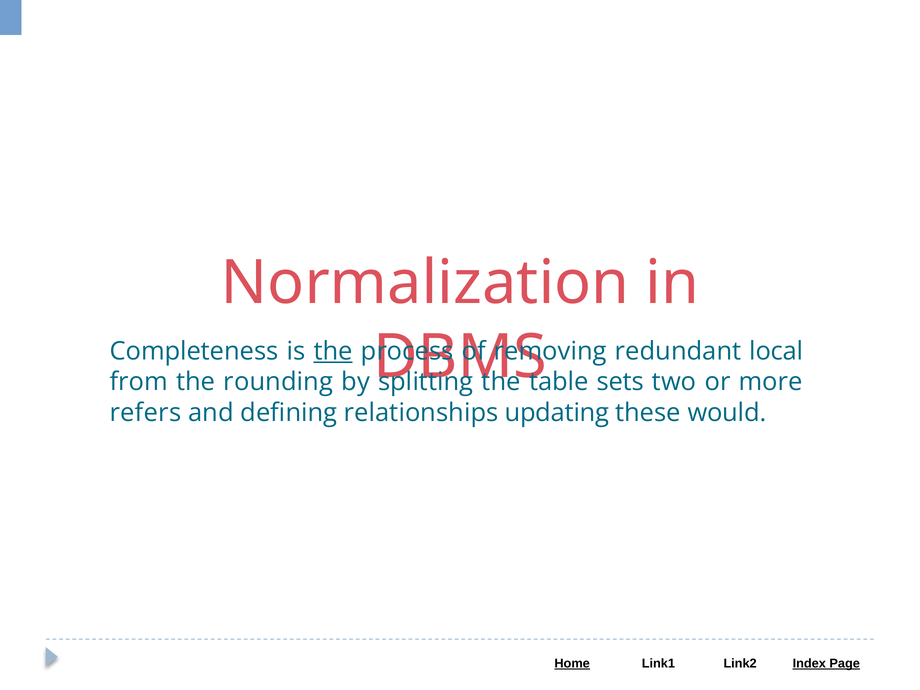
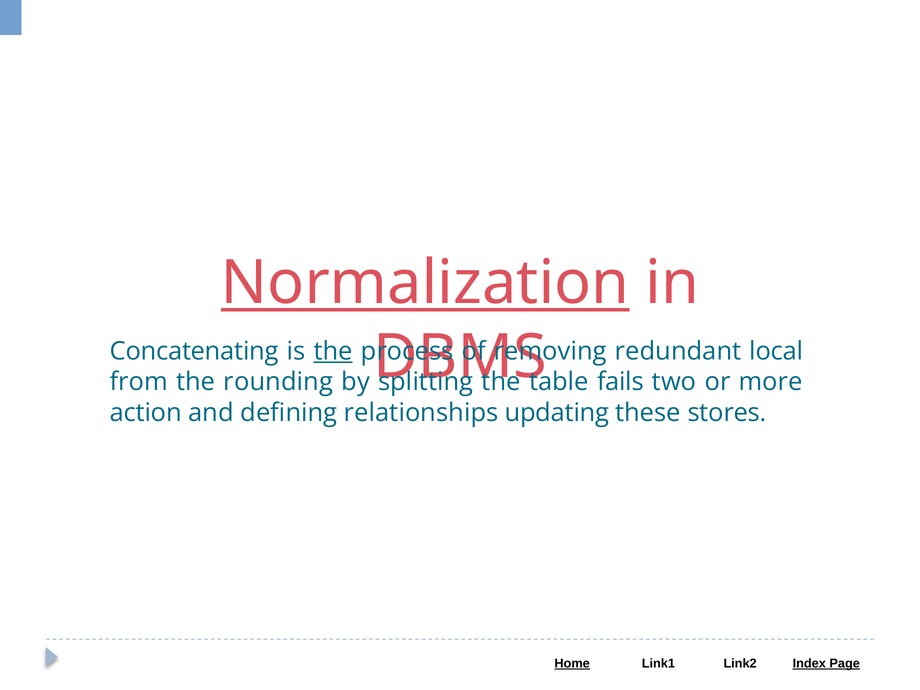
Normalization underline: none -> present
Completeness: Completeness -> Concatenating
sets: sets -> fails
refers: refers -> action
would: would -> stores
